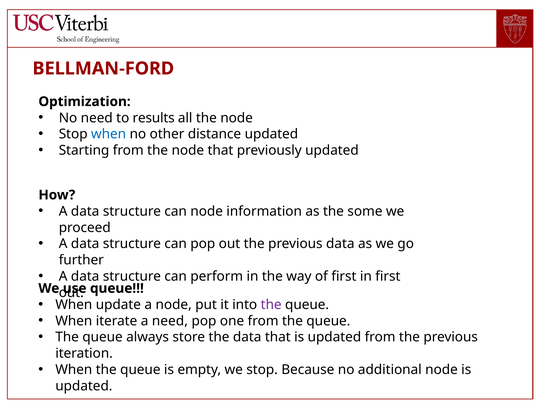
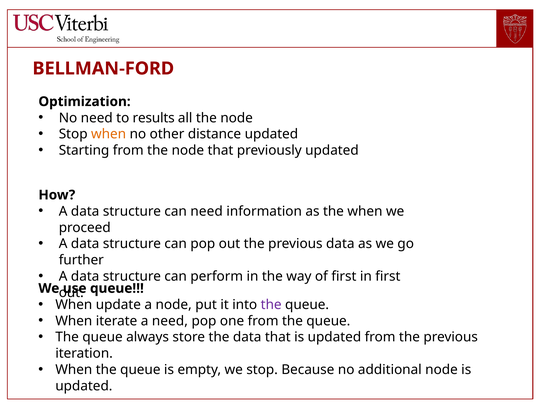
when at (109, 134) colour: blue -> orange
can node: node -> need
the some: some -> when
